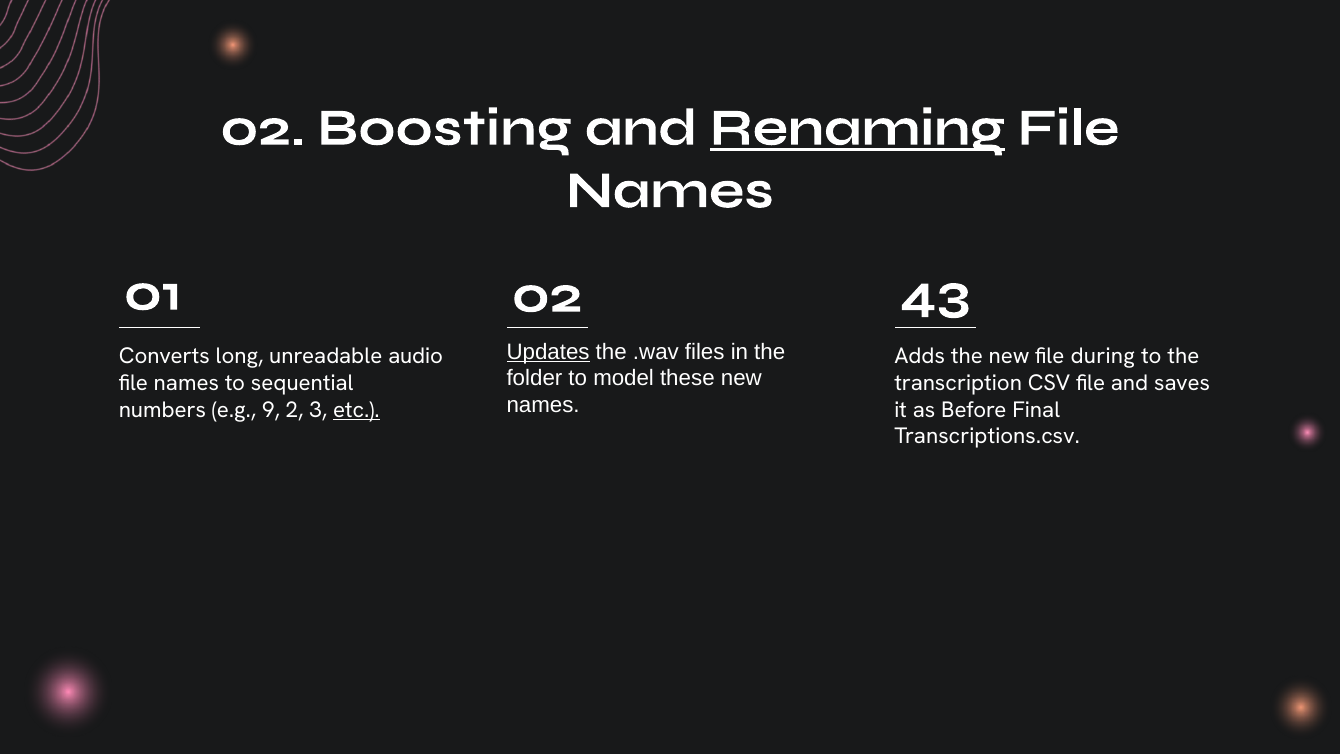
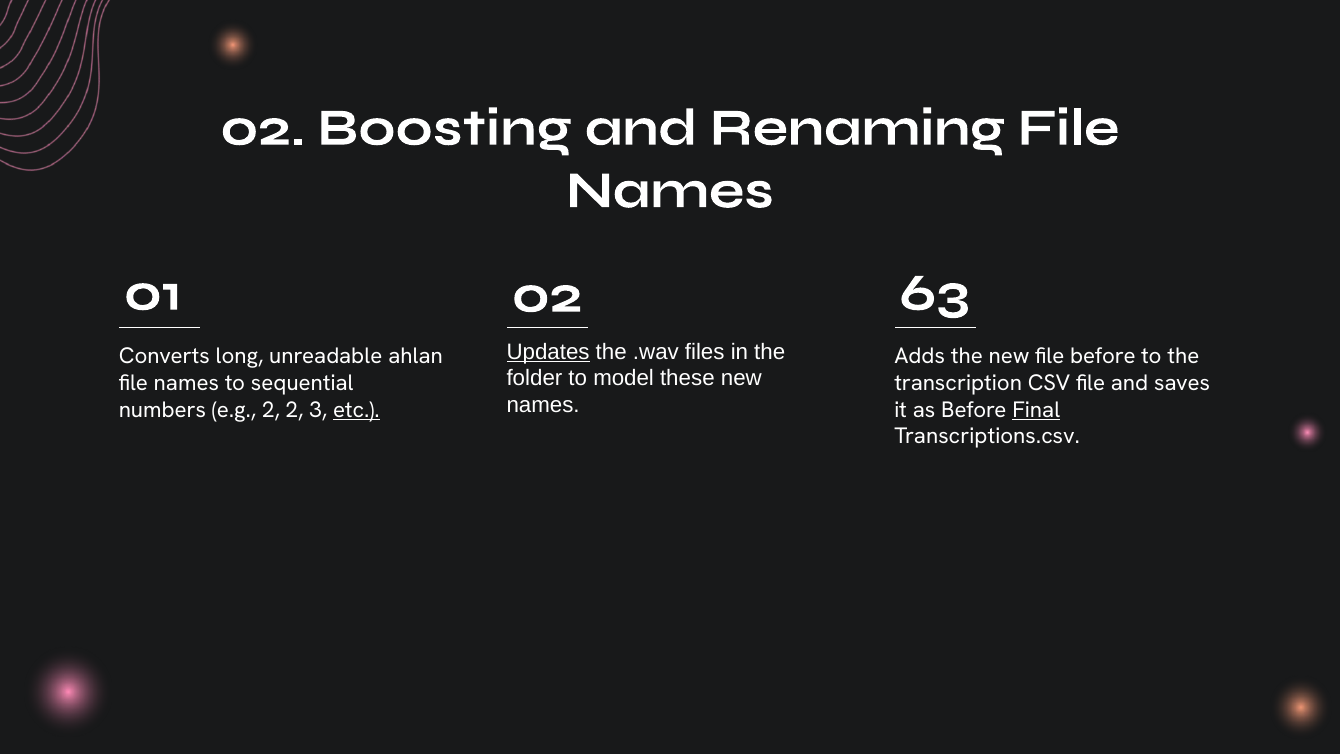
Renaming underline: present -> none
43: 43 -> 63
audio: audio -> ahlan
file during: during -> before
e.g 9: 9 -> 2
Final underline: none -> present
